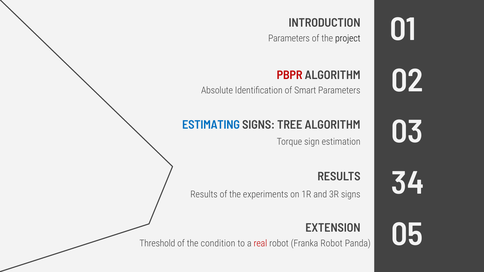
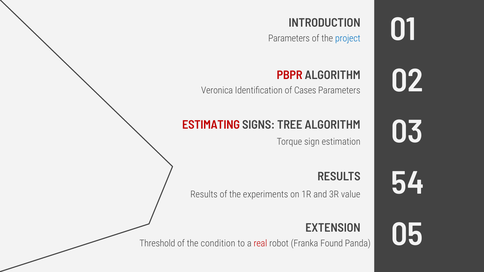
project colour: black -> blue
Absolute: Absolute -> Veronica
Smart: Smart -> Cases
ESTIMATING colour: blue -> red
34: 34 -> 54
3R signs: signs -> value
Franka Robot: Robot -> Found
